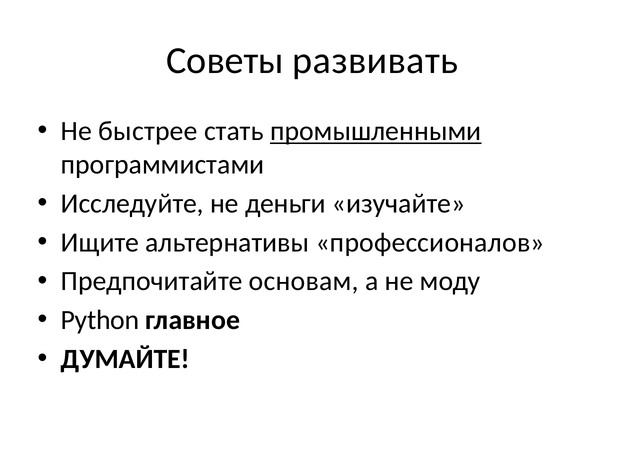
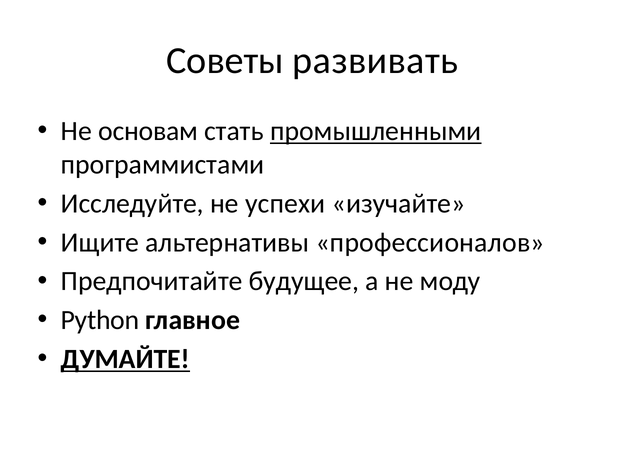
быстрее: быстрее -> основам
деньги: деньги -> успехи
основам: основам -> будущее
ДУМАЙТЕ underline: none -> present
